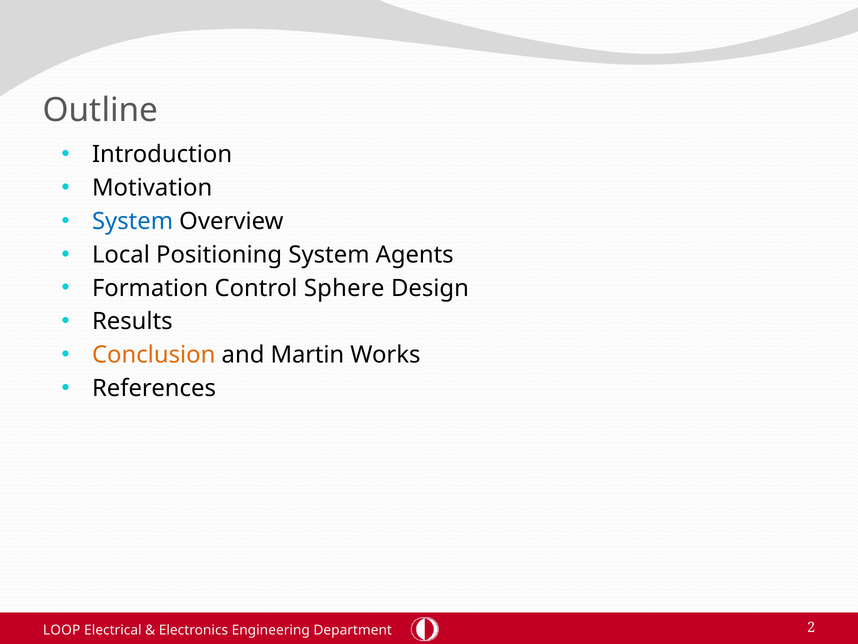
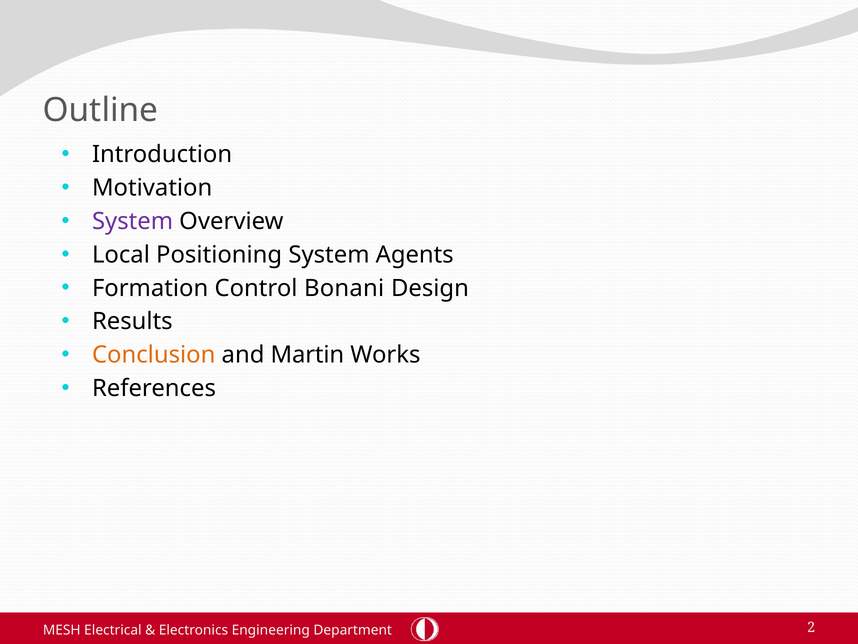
System at (133, 221) colour: blue -> purple
Sphere: Sphere -> Bonani
LOOP: LOOP -> MESH
